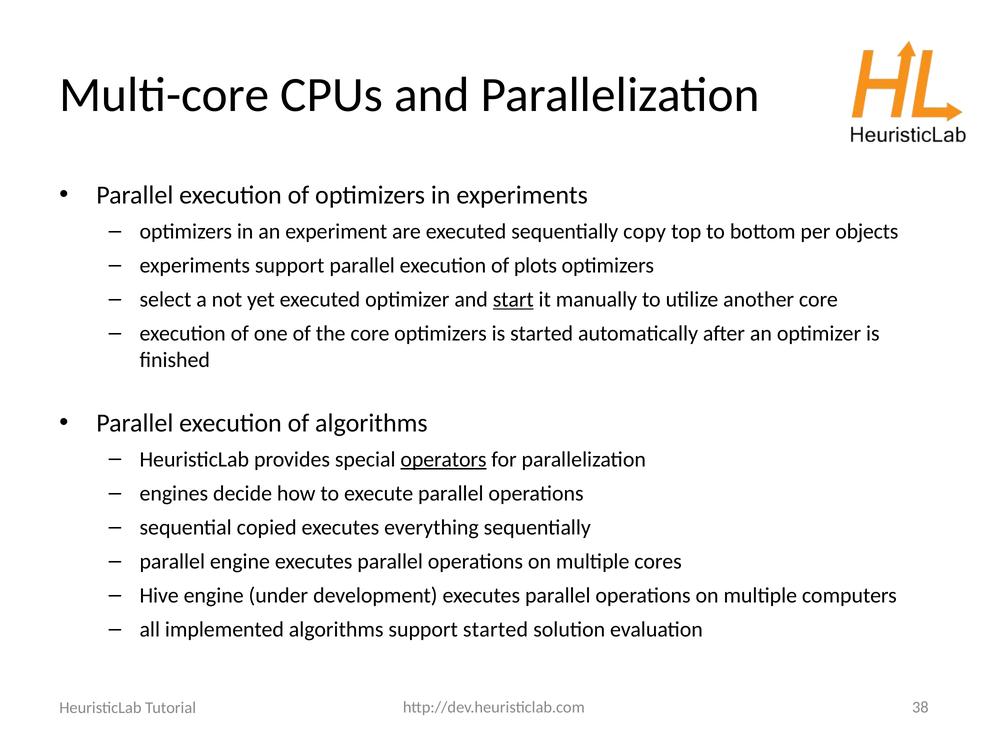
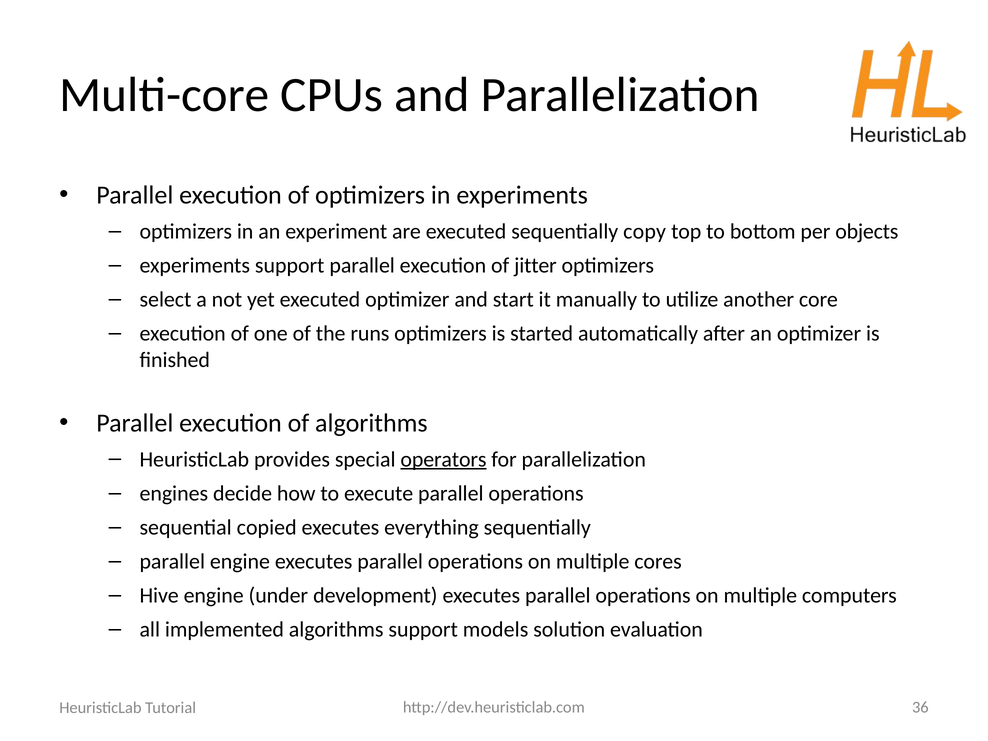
plots: plots -> jitter
start underline: present -> none
the core: core -> runs
support started: started -> models
38: 38 -> 36
